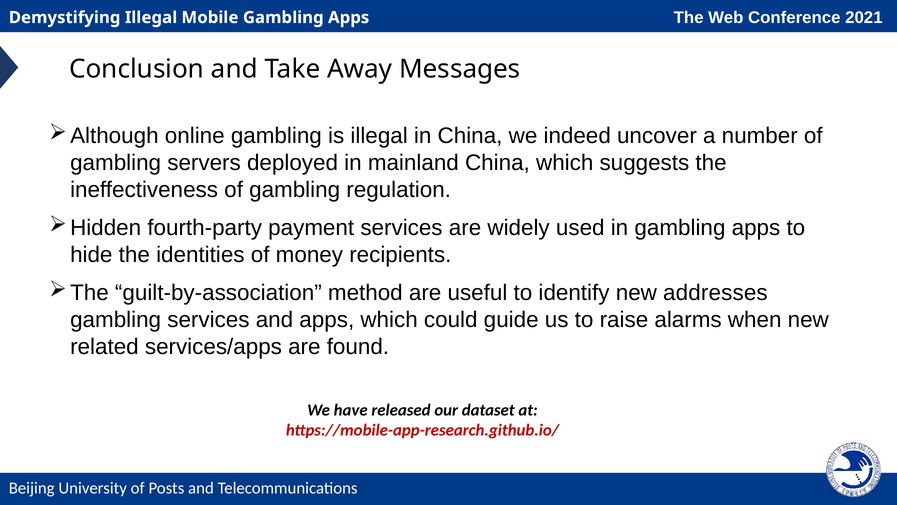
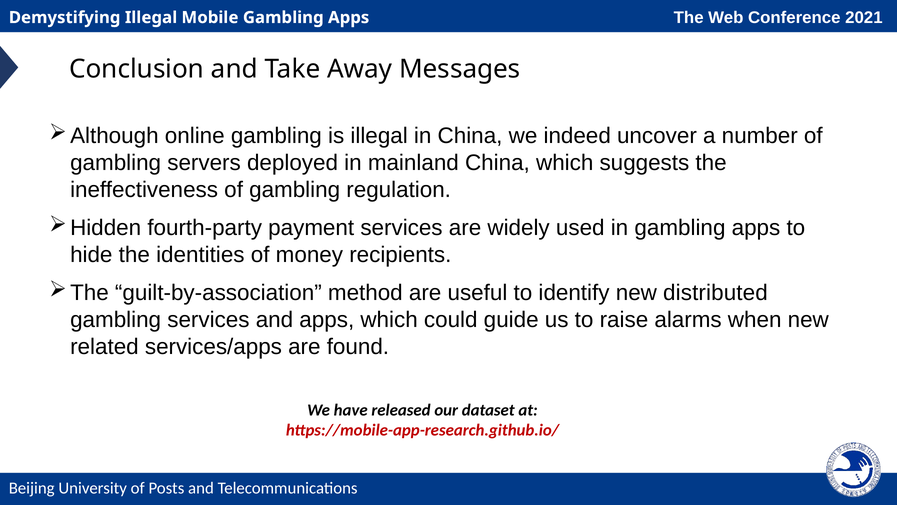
addresses: addresses -> distributed
